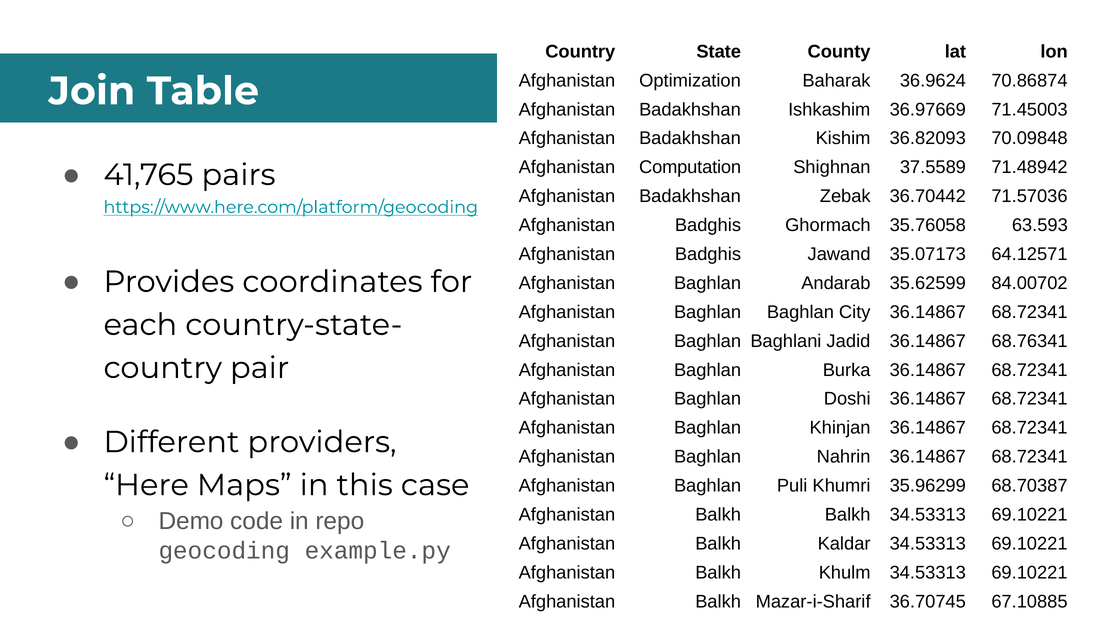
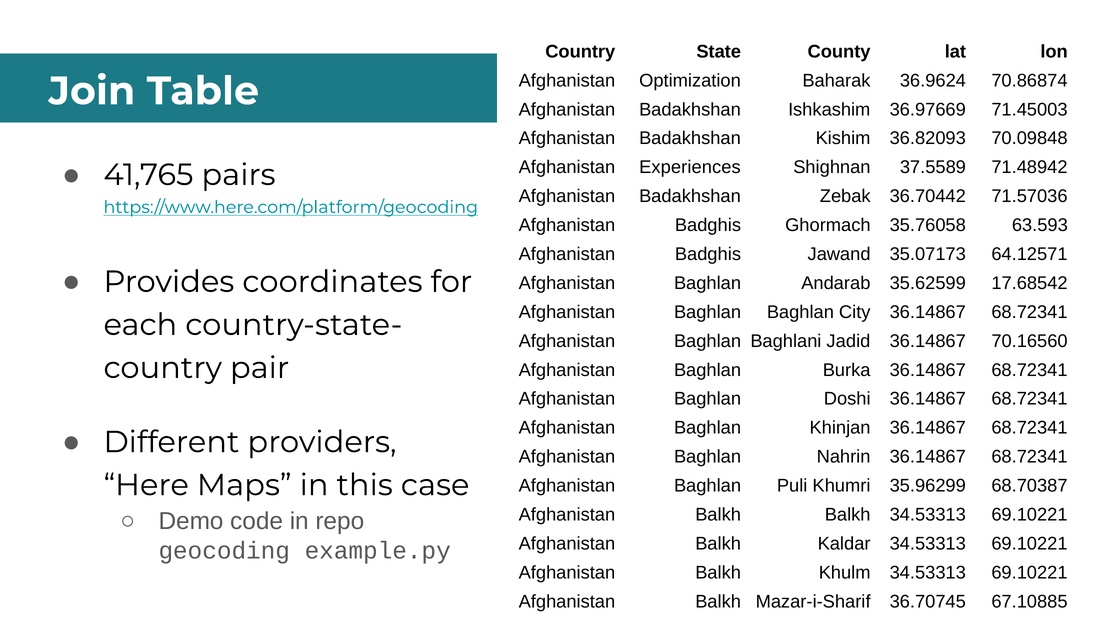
Computation: Computation -> Experiences
84.00702: 84.00702 -> 17.68542
68.76341: 68.76341 -> 70.16560
